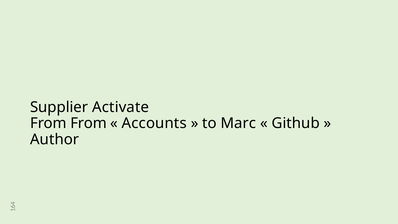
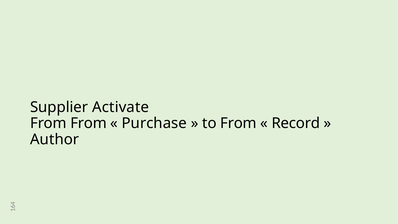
Accounts: Accounts -> Purchase
to Marc: Marc -> From
Github: Github -> Record
